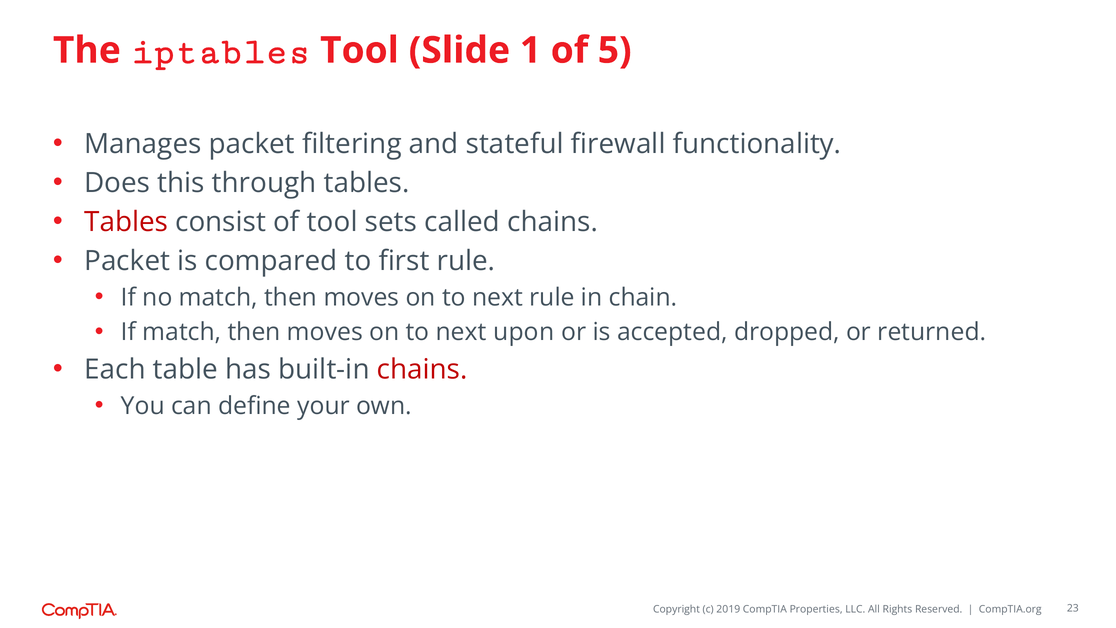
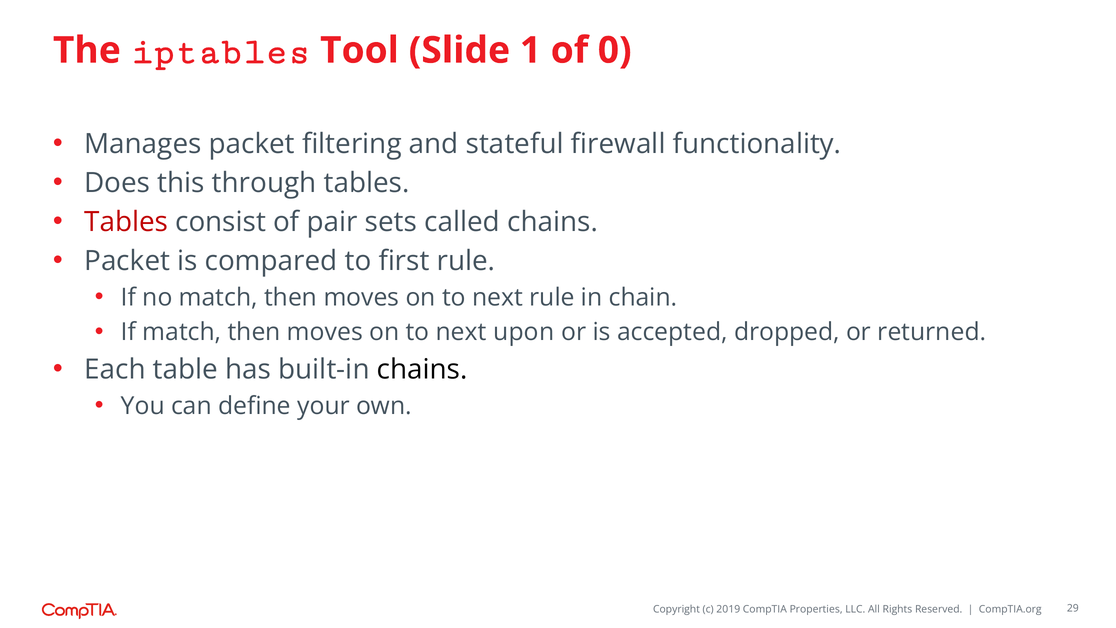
5: 5 -> 0
of tool: tool -> pair
chains at (422, 370) colour: red -> black
23: 23 -> 29
